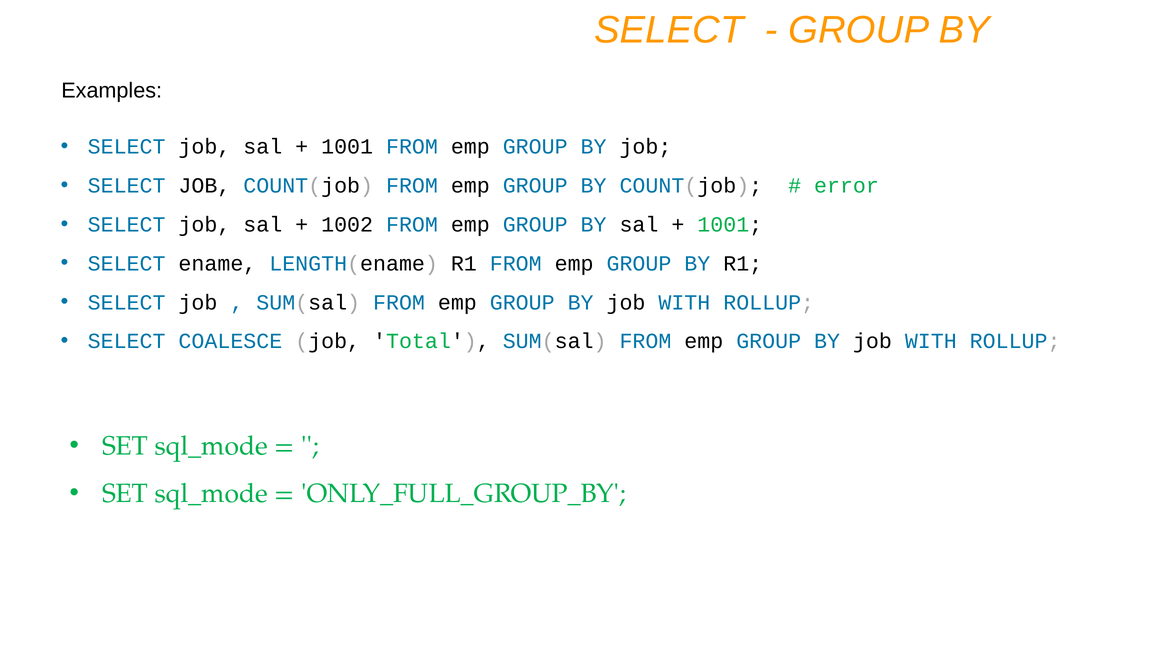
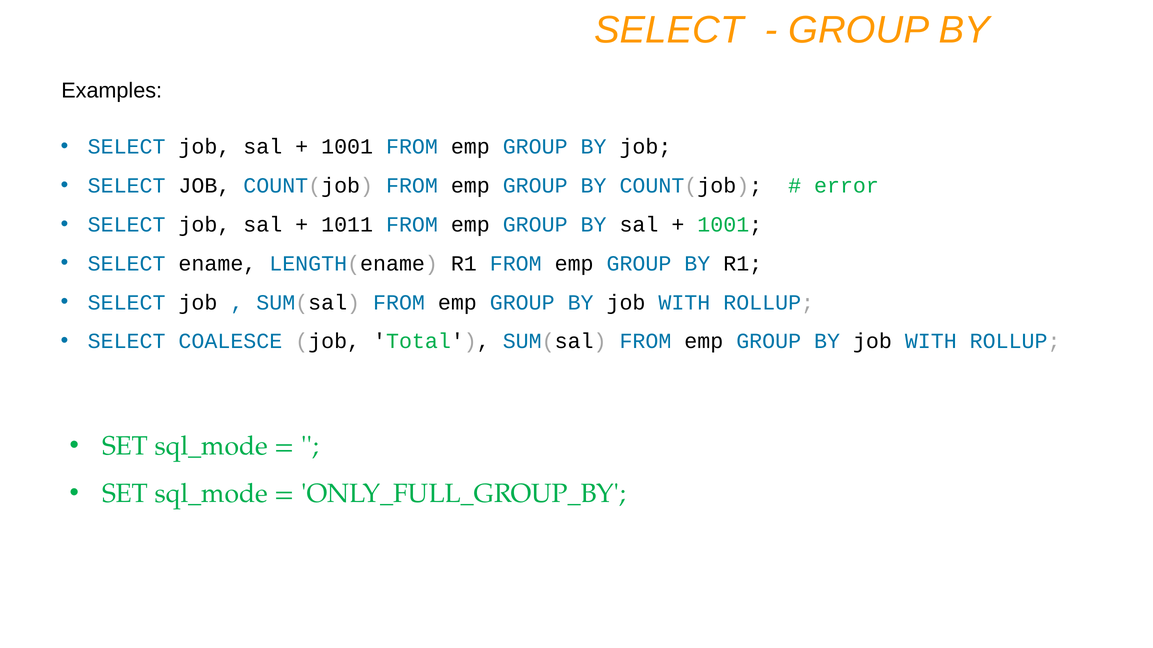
1002: 1002 -> 1011
